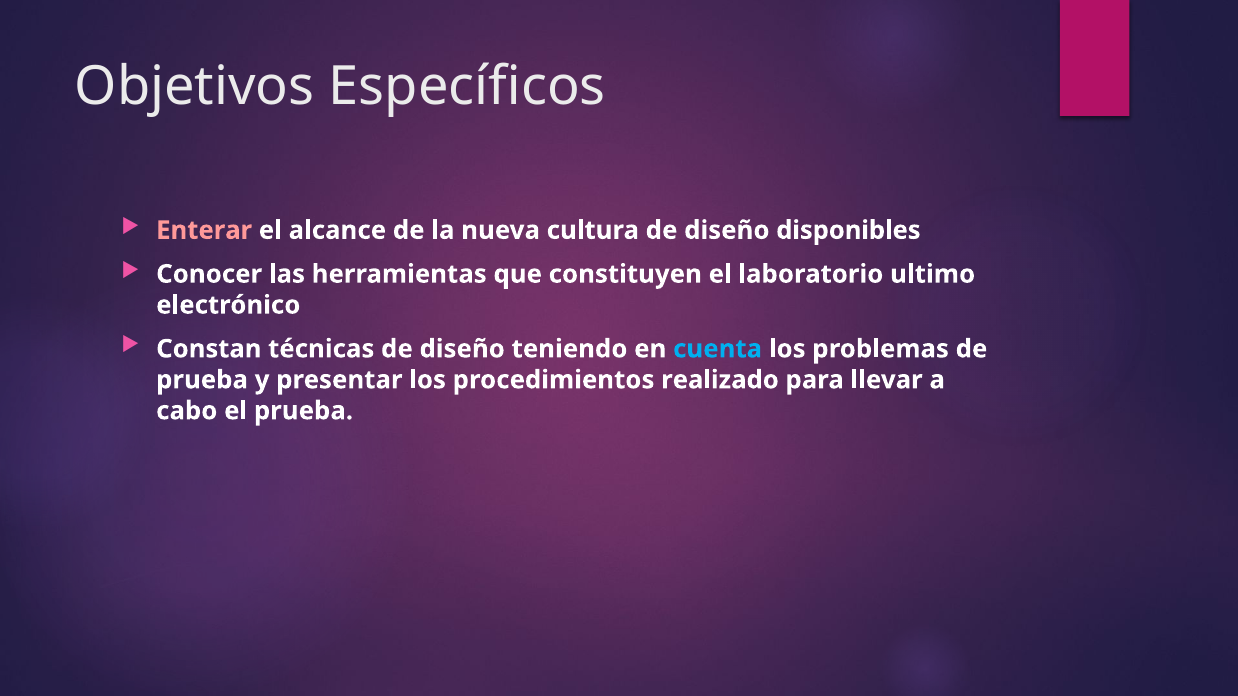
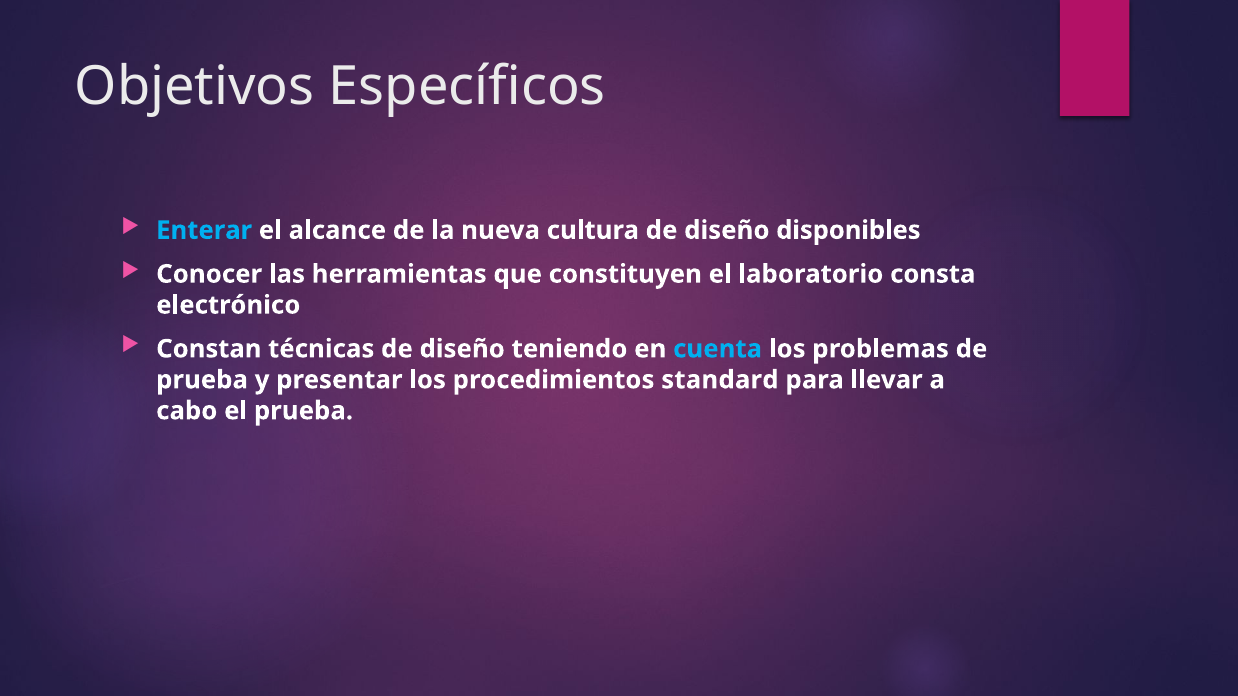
Enterar colour: pink -> light blue
ultimo: ultimo -> consta
realizado: realizado -> standard
